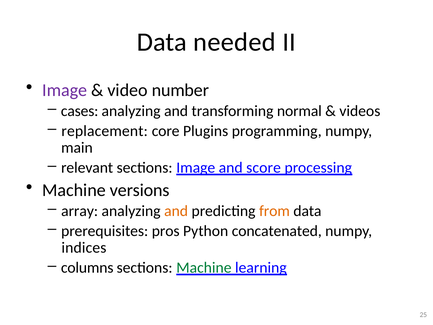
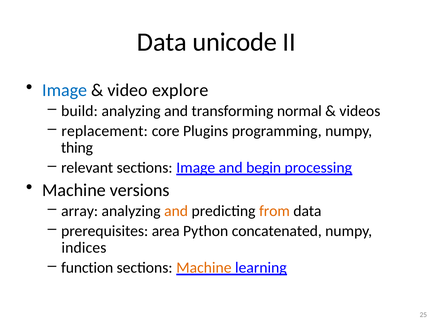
needed: needed -> unicode
Image at (65, 90) colour: purple -> blue
number: number -> explore
cases: cases -> build
main: main -> thing
score: score -> begin
pros: pros -> area
columns: columns -> function
Machine at (204, 268) colour: green -> orange
